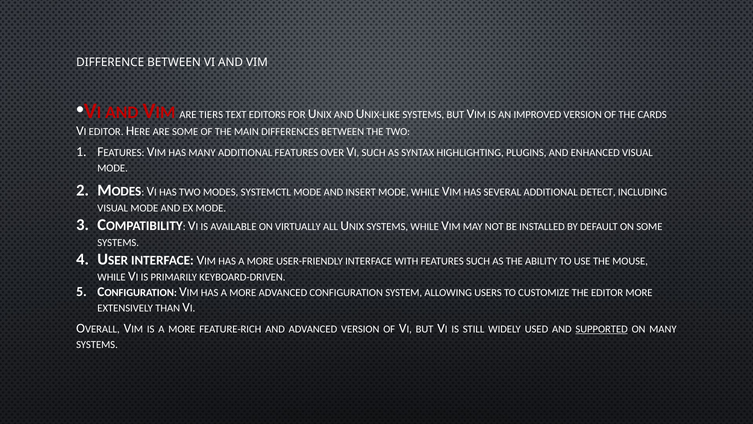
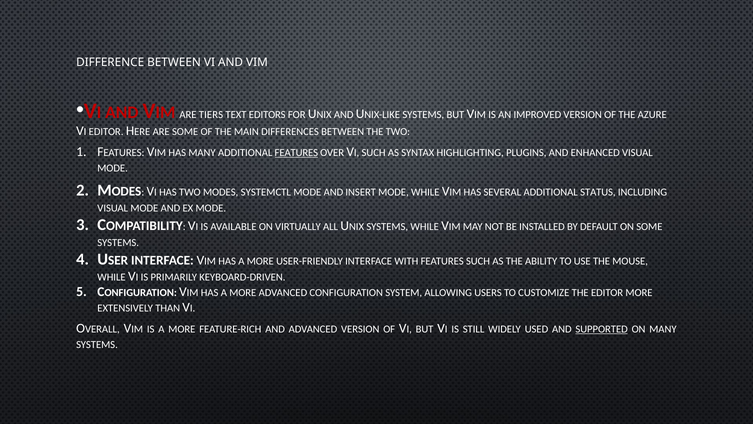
CARDS: CARDS -> AZURE
FEATURES at (296, 153) underline: none -> present
DETECT: DETECT -> STATUS
